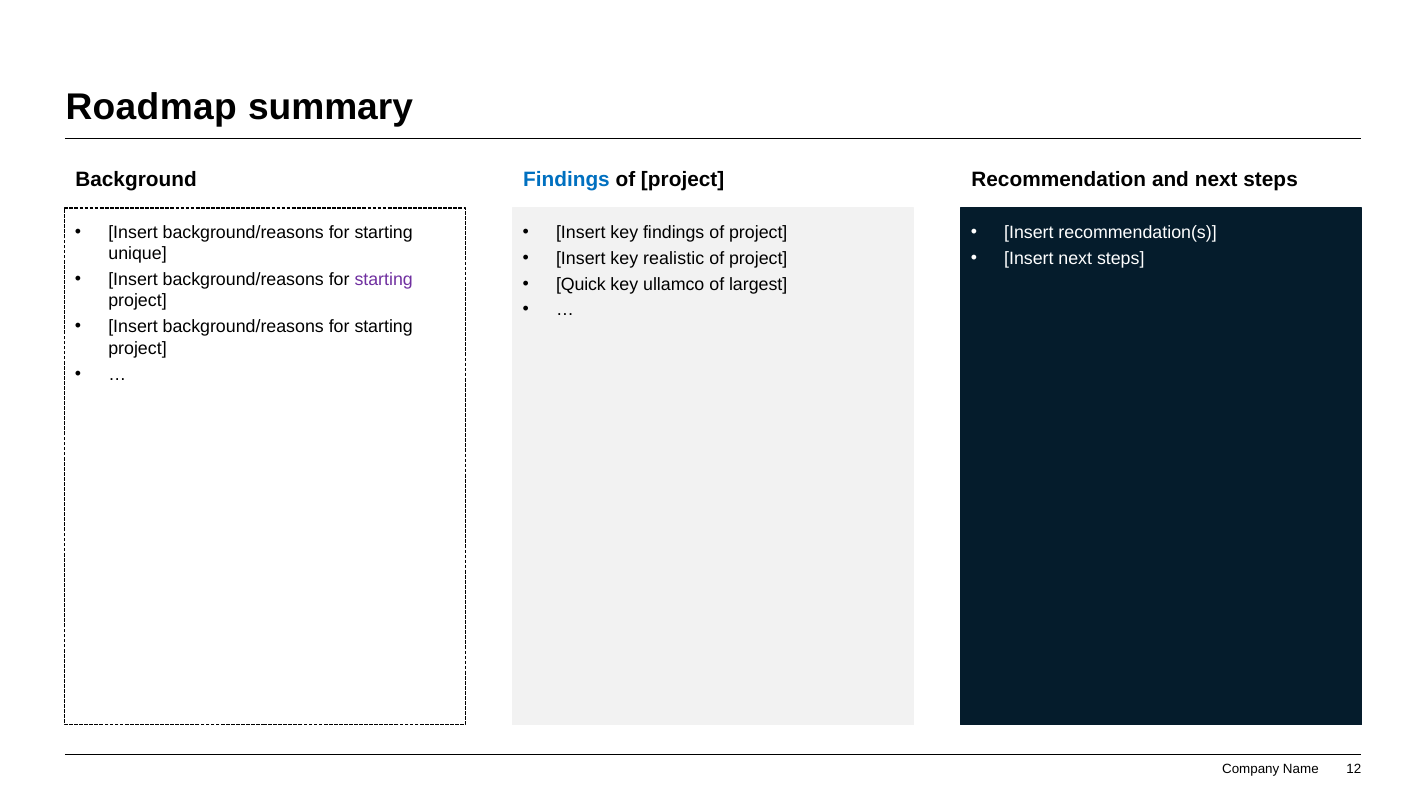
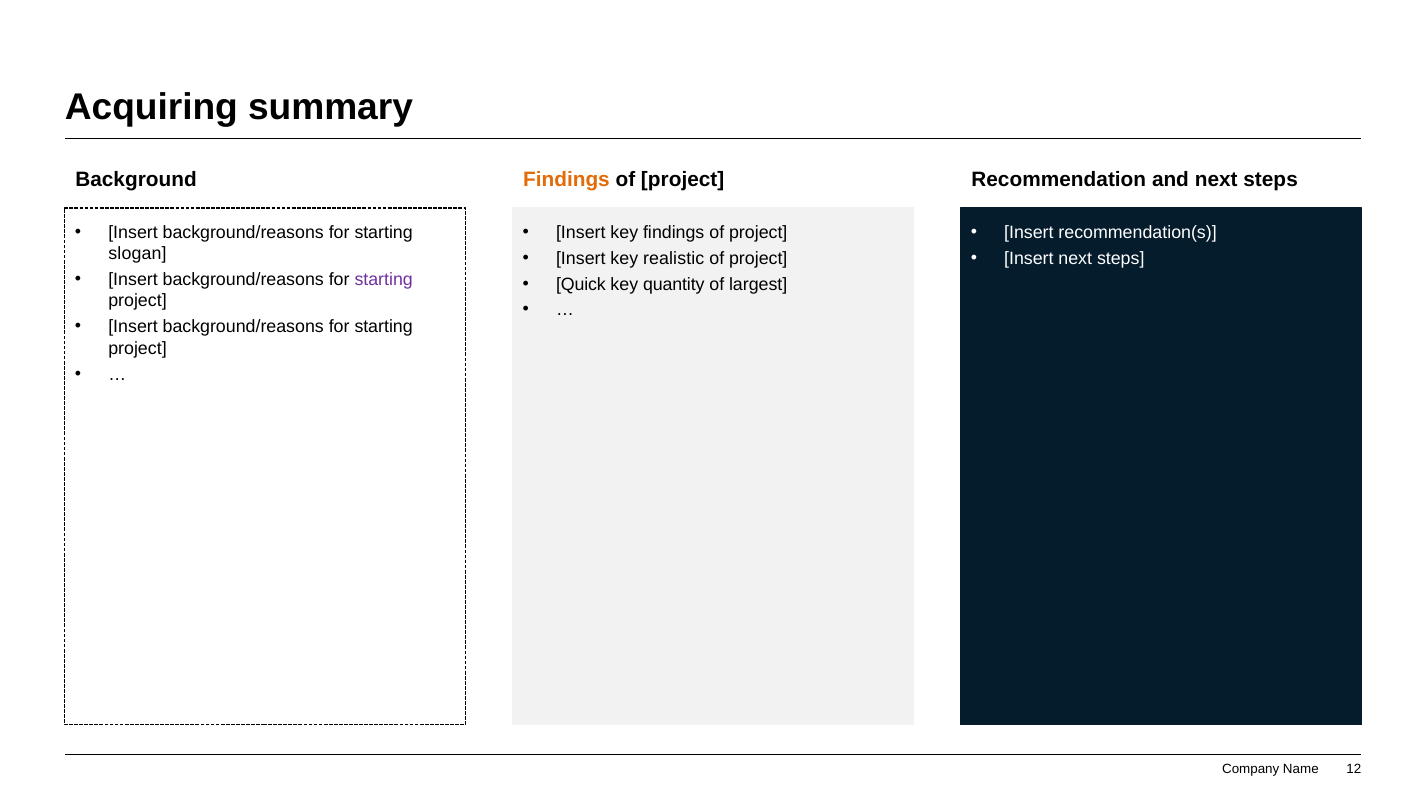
Roadmap: Roadmap -> Acquiring
Findings at (566, 179) colour: blue -> orange
unique: unique -> slogan
ullamco: ullamco -> quantity
